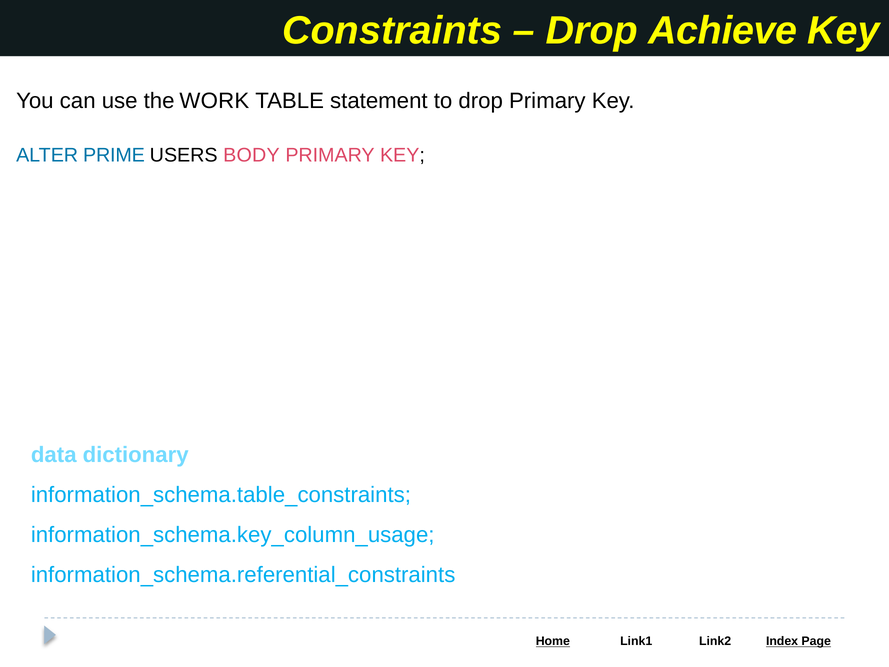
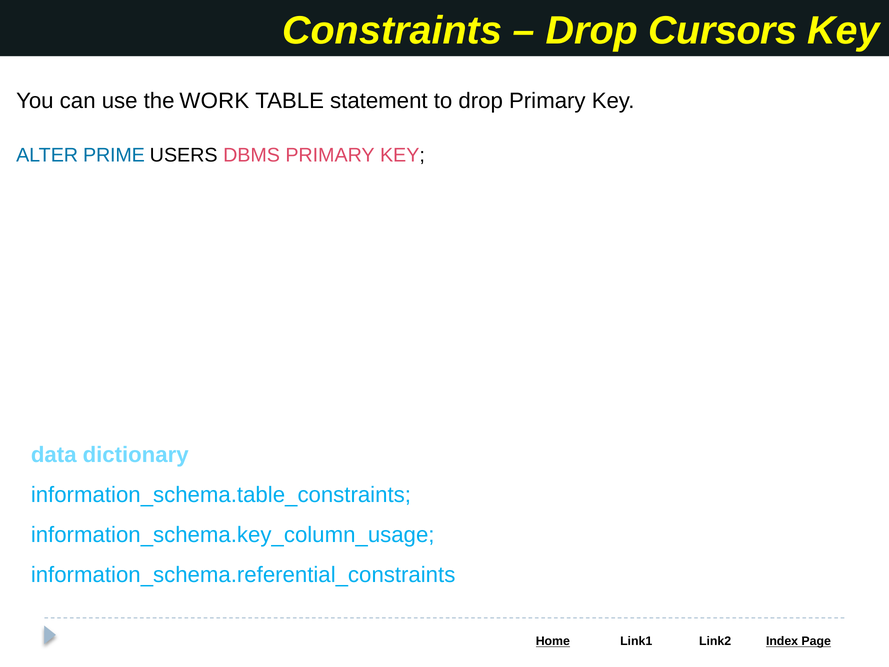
Achieve: Achieve -> Cursors
BODY: BODY -> DBMS
